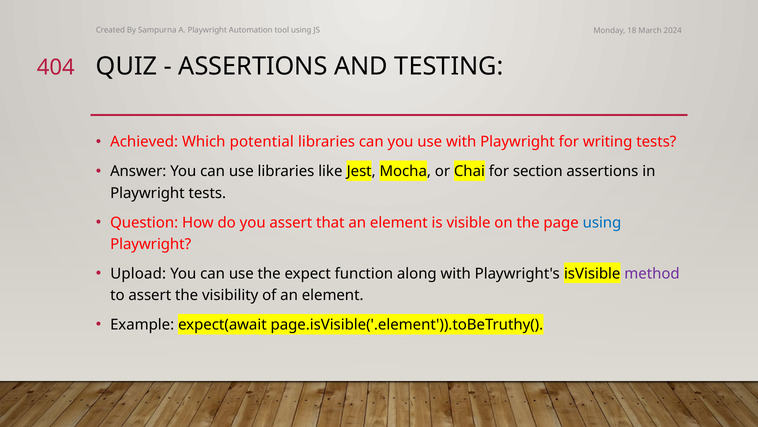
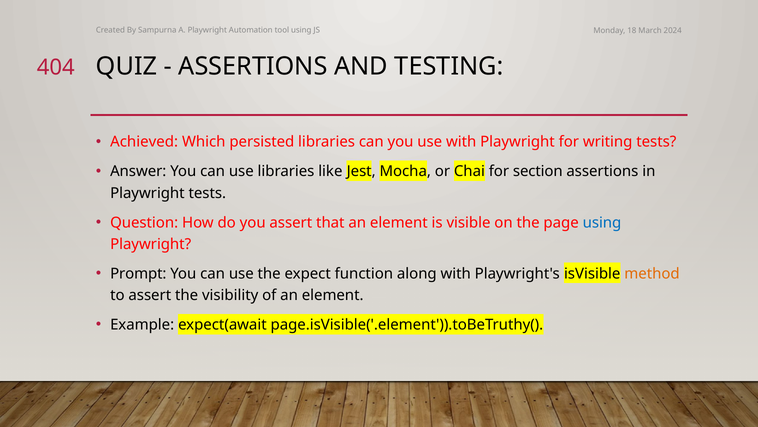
potential: potential -> persisted
Upload: Upload -> Prompt
method colour: purple -> orange
